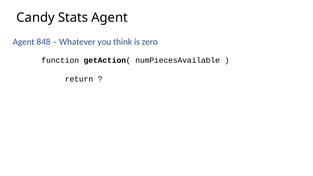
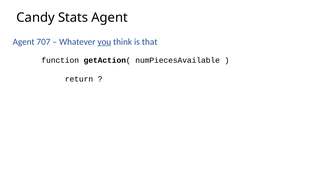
848: 848 -> 707
you underline: none -> present
zero: zero -> that
